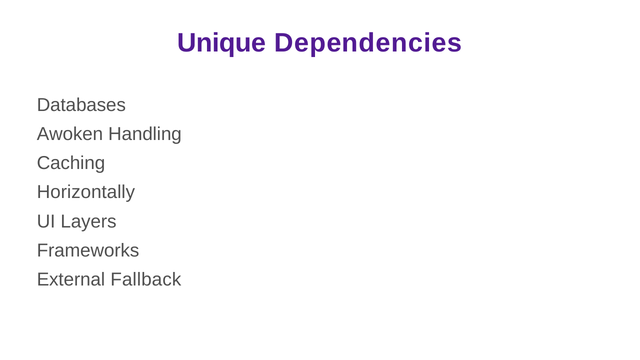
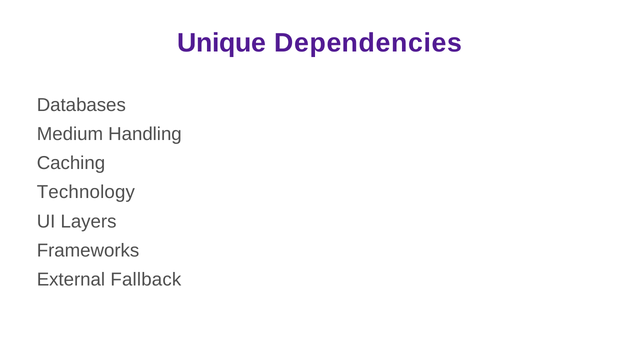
Awoken: Awoken -> Medium
Horizontally: Horizontally -> Technology
